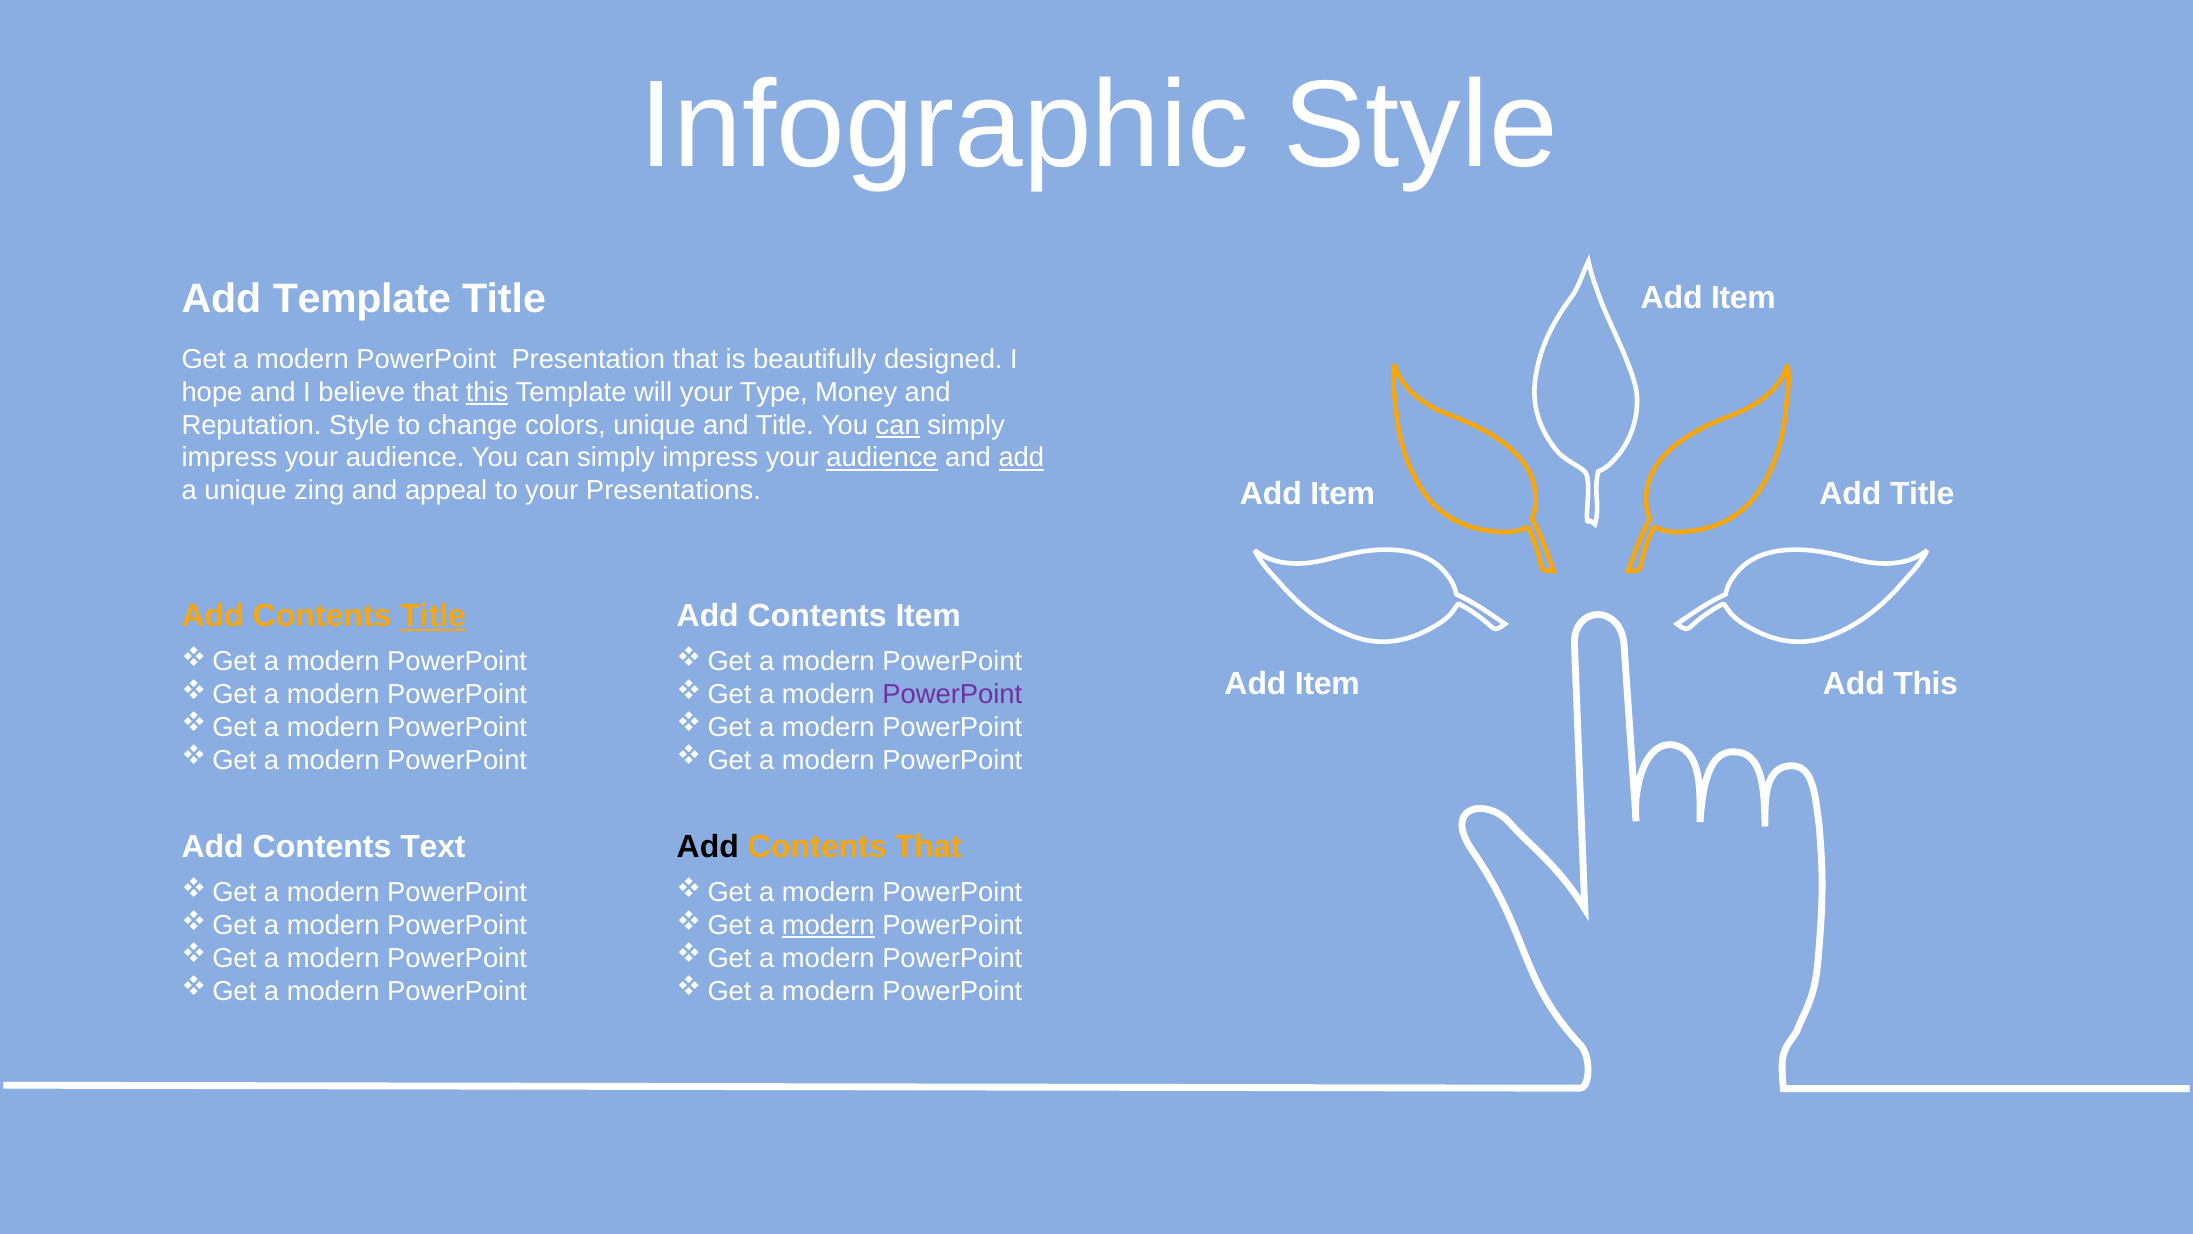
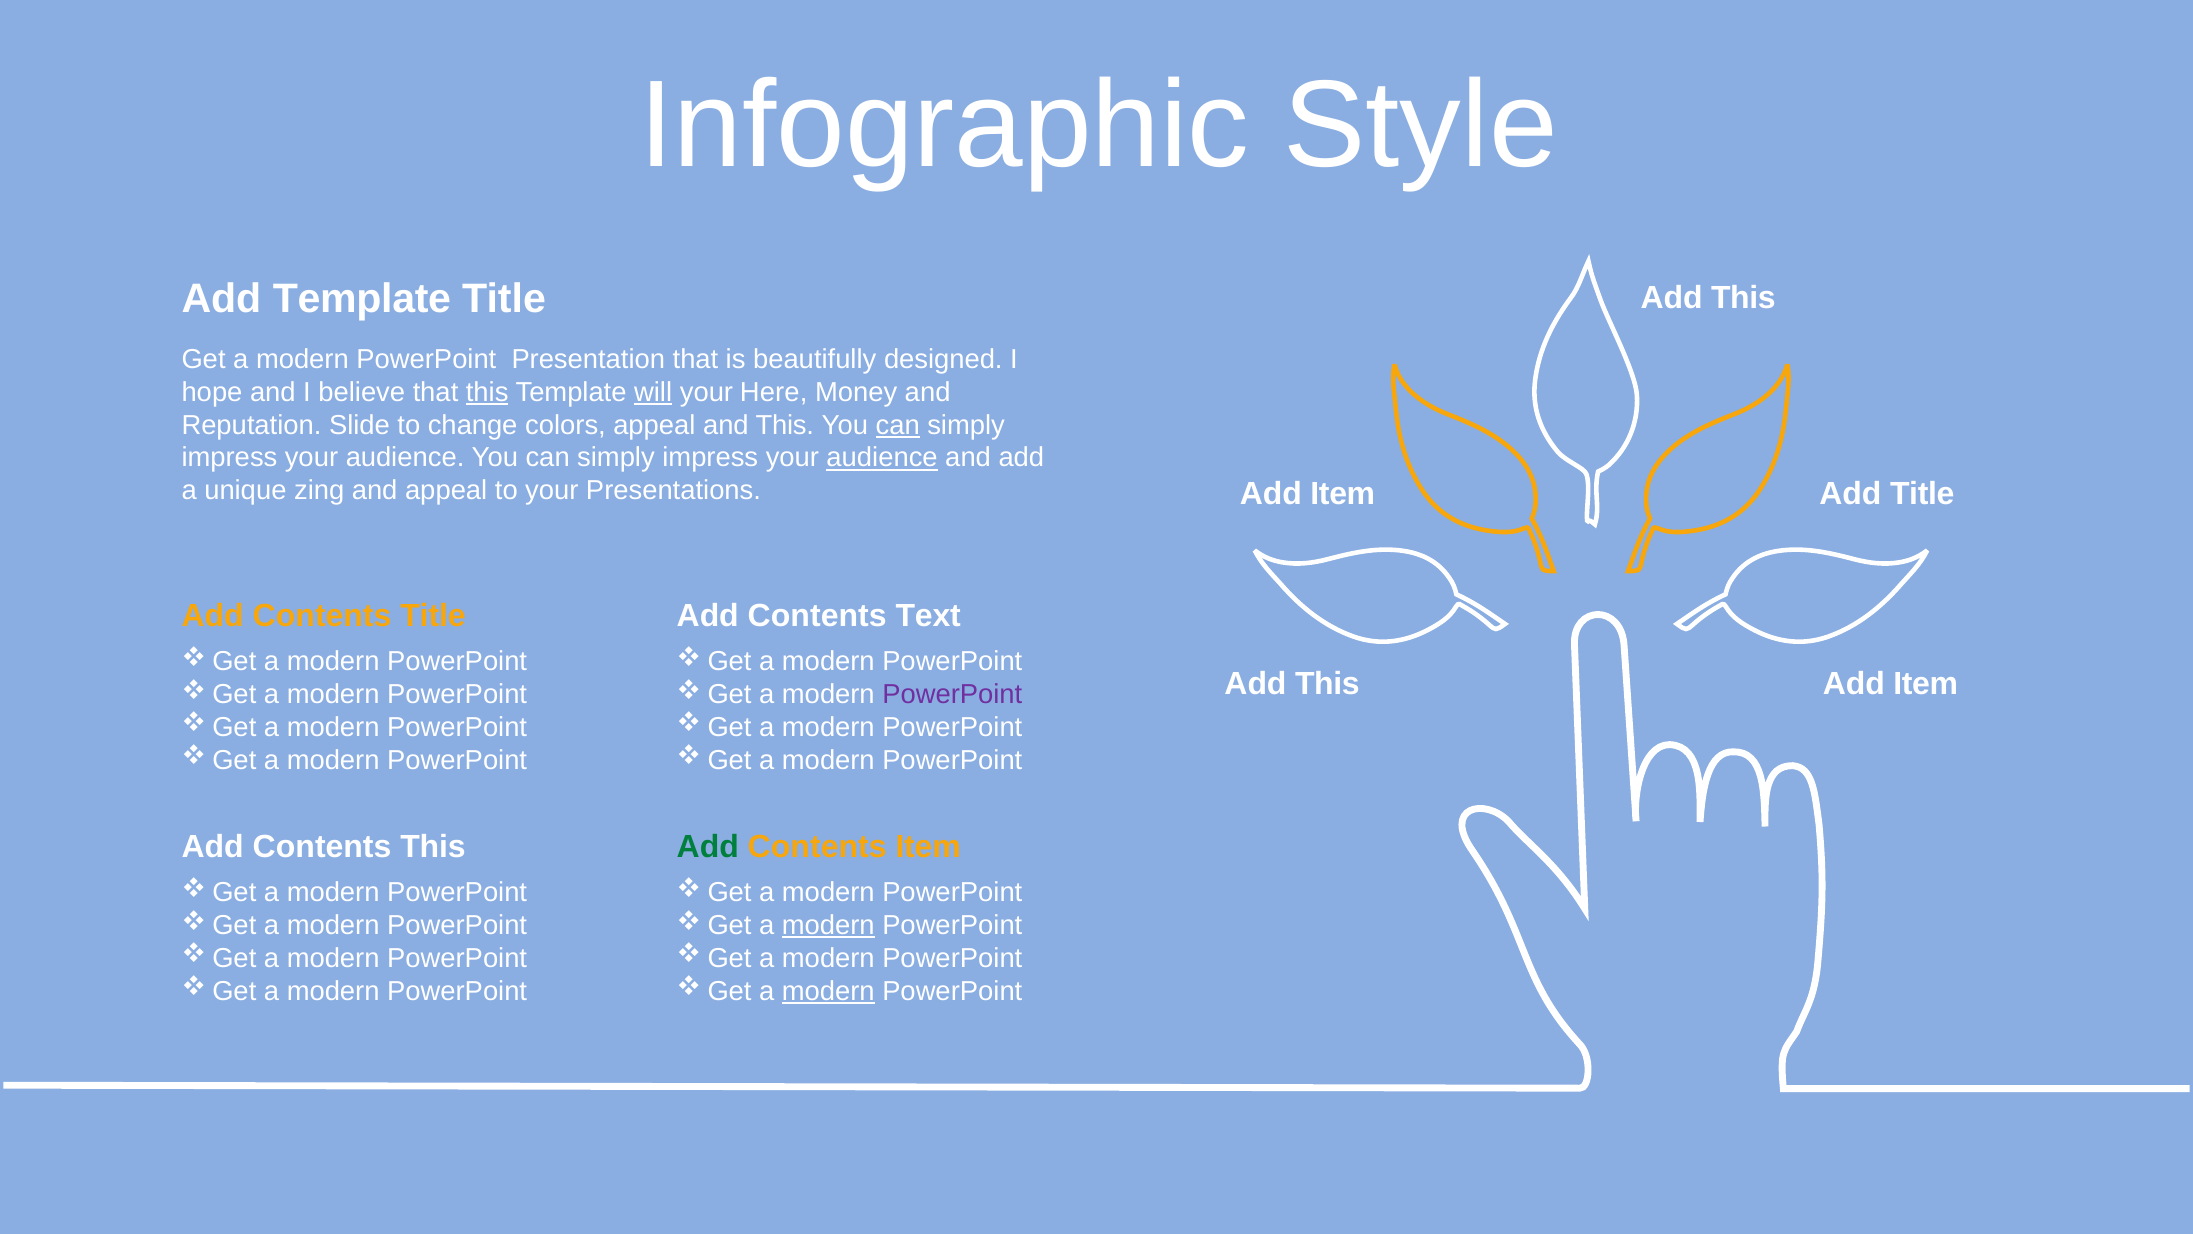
Item at (1743, 298): Item -> This
will underline: none -> present
Type: Type -> Here
Reputation Style: Style -> Slide
colors unique: unique -> appeal
and Title: Title -> This
add at (1021, 458) underline: present -> none
Title at (433, 616) underline: present -> none
Contents Item: Item -> Text
Item at (1327, 684): Item -> This
This at (1926, 684): This -> Item
Contents Text: Text -> This
Add at (708, 847) colour: black -> green
Contents That: That -> Item
modern at (828, 991) underline: none -> present
